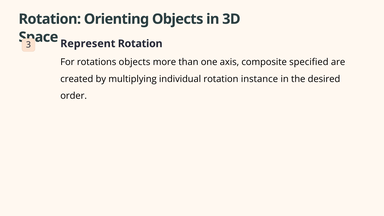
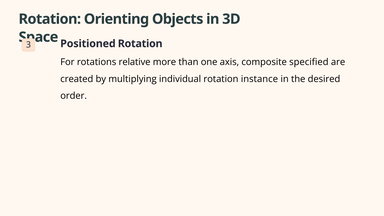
Represent: Represent -> Positioned
rotations objects: objects -> relative
